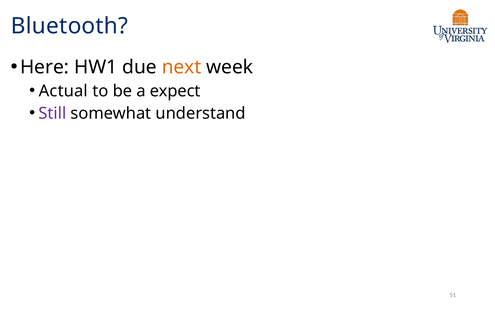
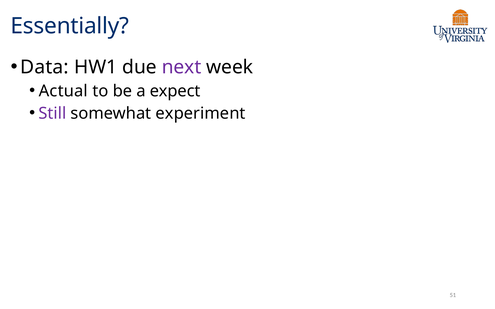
Bluetooth: Bluetooth -> Essentially
Here: Here -> Data
next colour: orange -> purple
understand: understand -> experiment
